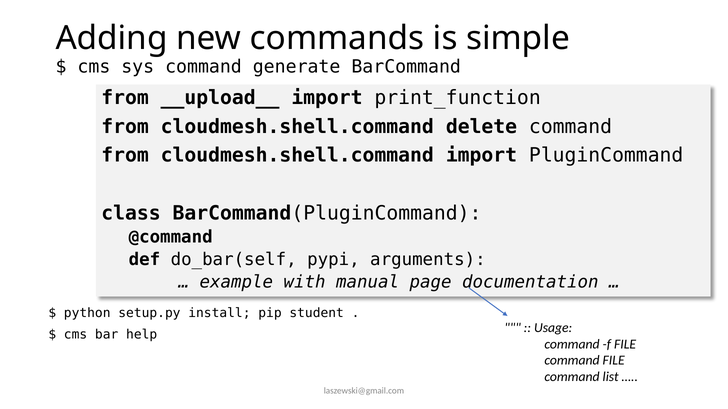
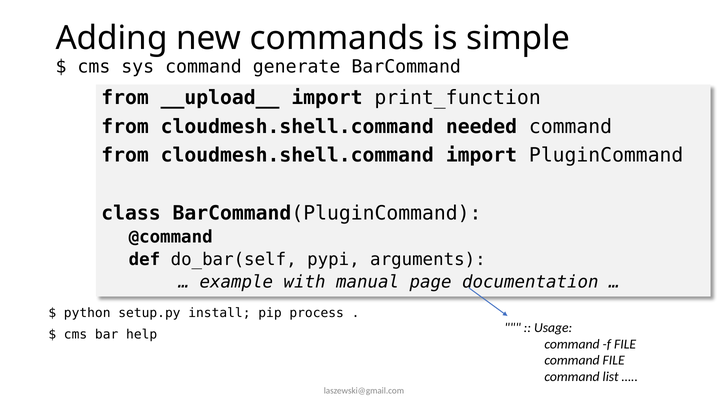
delete: delete -> needed
student: student -> process
